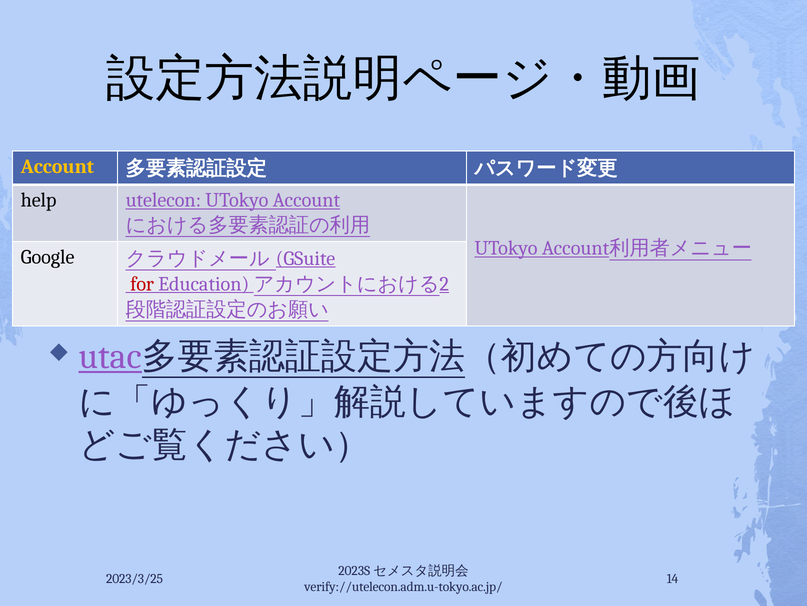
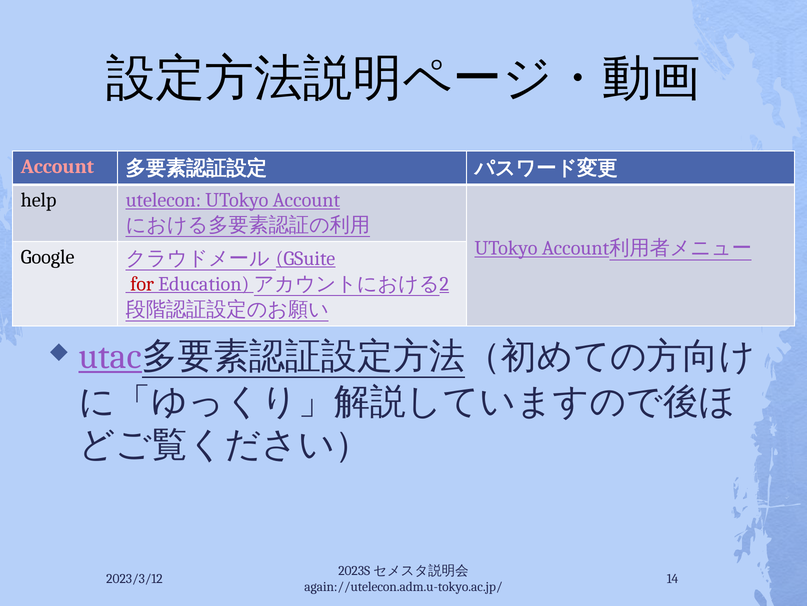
Account at (57, 167) colour: yellow -> pink
2023/3/25: 2023/3/25 -> 2023/3/12
verify://utelecon.adm.u-tokyo.ac.jp/: verify://utelecon.adm.u-tokyo.ac.jp/ -> again://utelecon.adm.u-tokyo.ac.jp/
